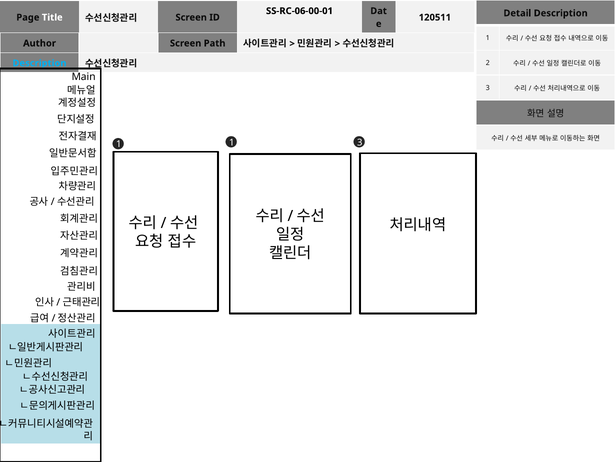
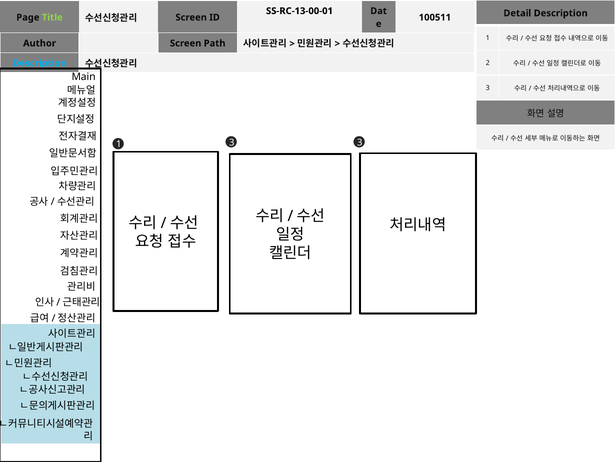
SS-RC-06-00-01: SS-RC-06-00-01 -> SS-RC-13-00-01
Title colour: white -> light green
120511: 120511 -> 100511
1 1: 1 -> 3
